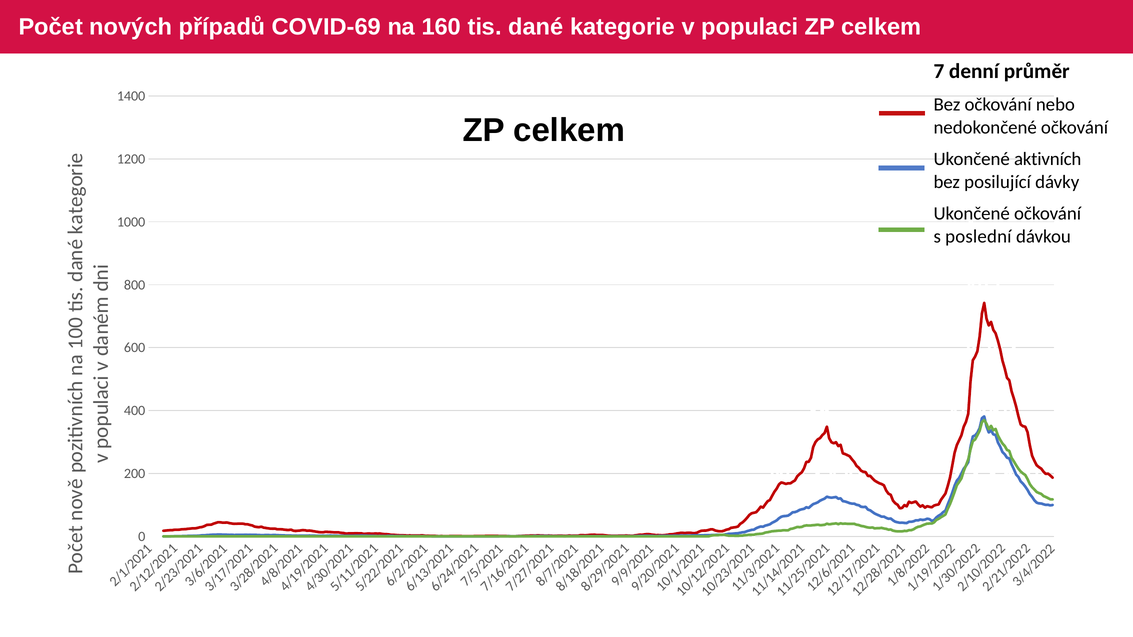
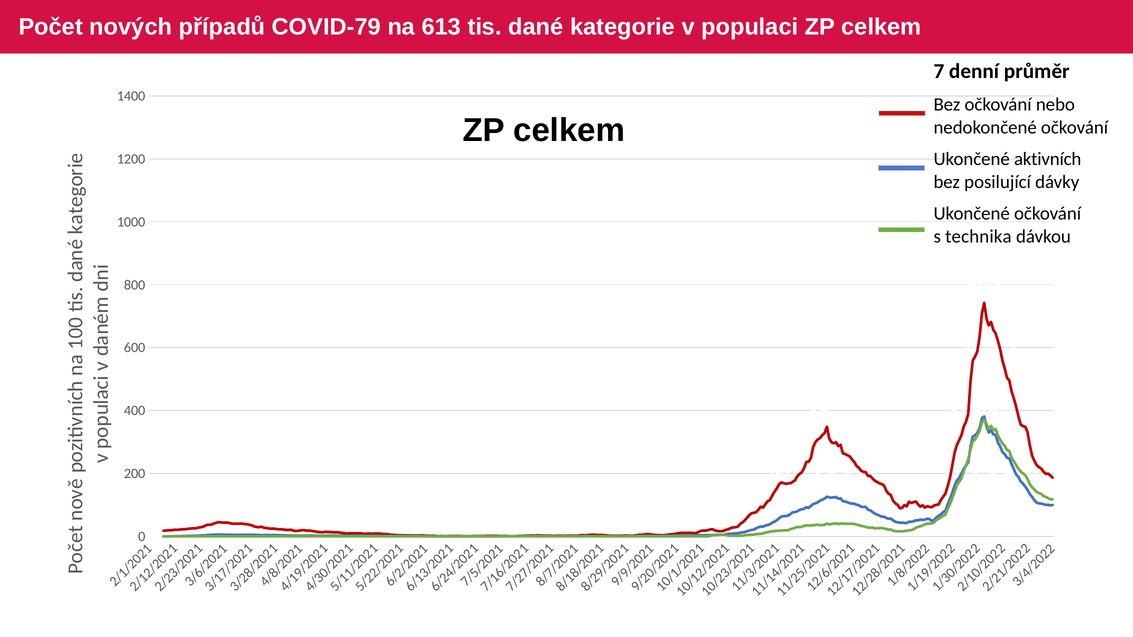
COVID-69: COVID-69 -> COVID-79
160: 160 -> 613
poslední: poslední -> technika
